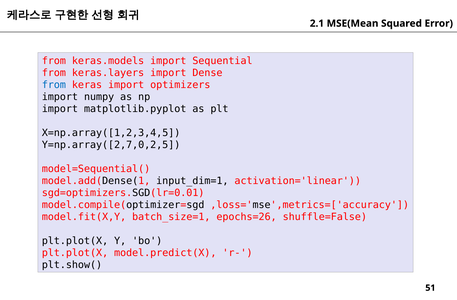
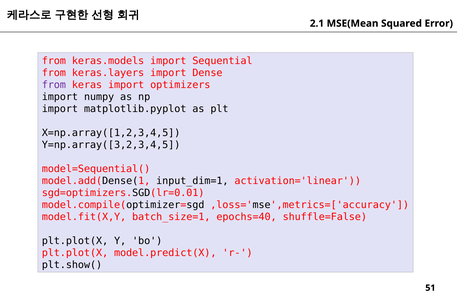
from at (54, 85) colour: blue -> purple
Y=np.array([2,7,0,2,5: Y=np.array([2,7,0,2,5 -> Y=np.array([3,2,3,4,5
epochs=26: epochs=26 -> epochs=40
